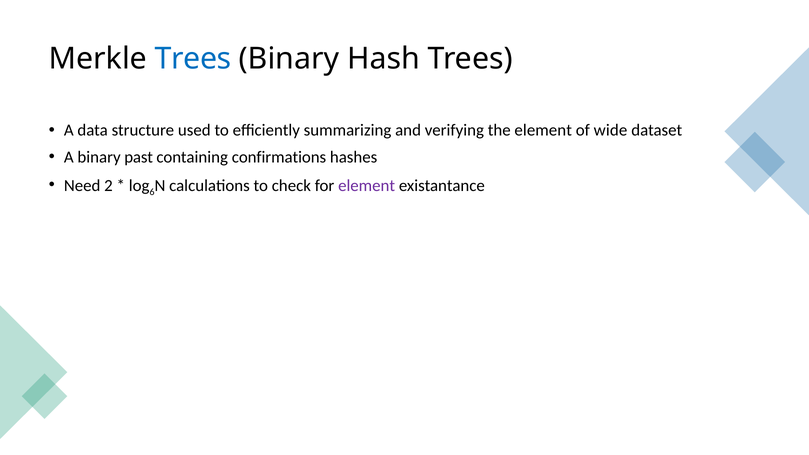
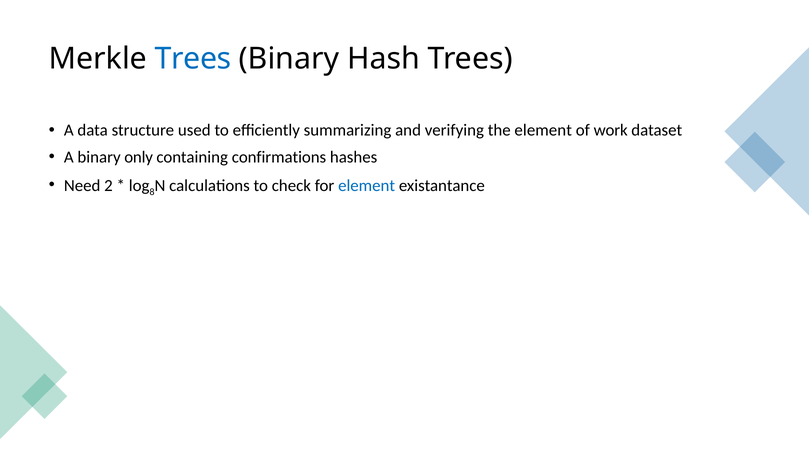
wide: wide -> work
past: past -> only
6: 6 -> 8
element at (367, 186) colour: purple -> blue
